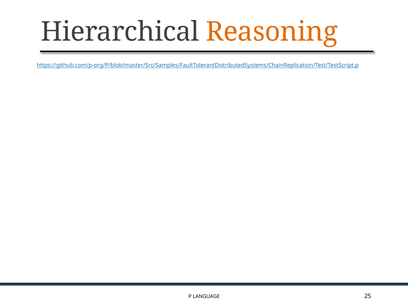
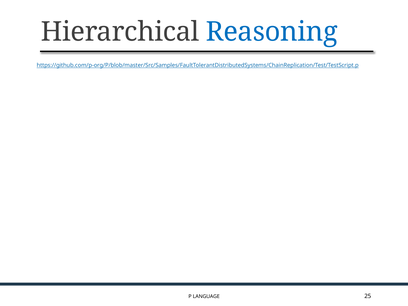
Reasoning colour: orange -> blue
